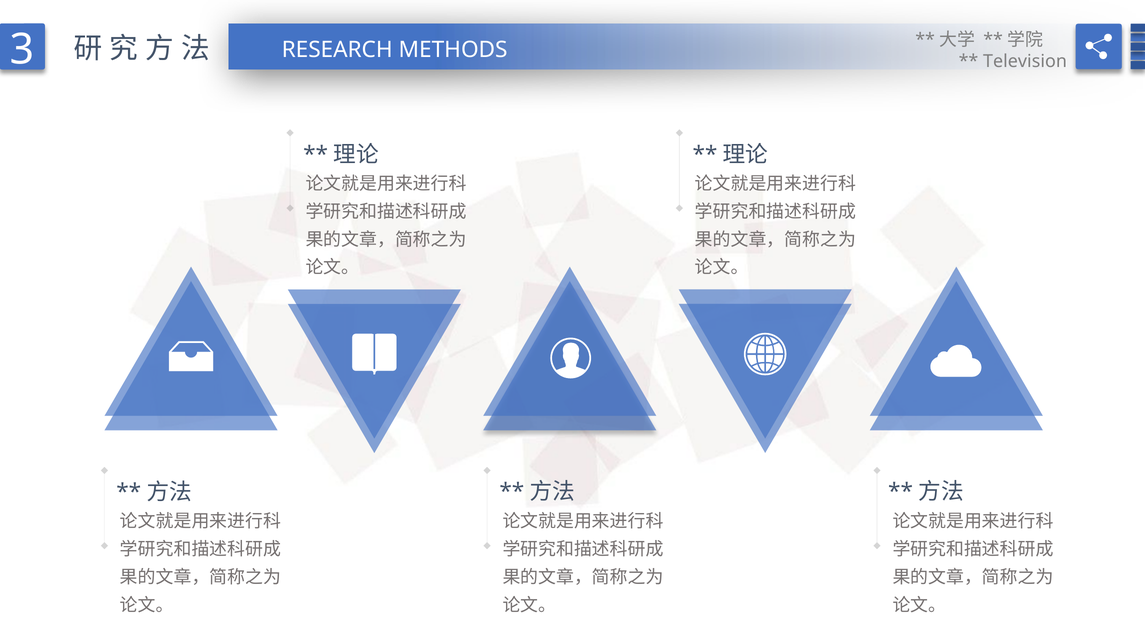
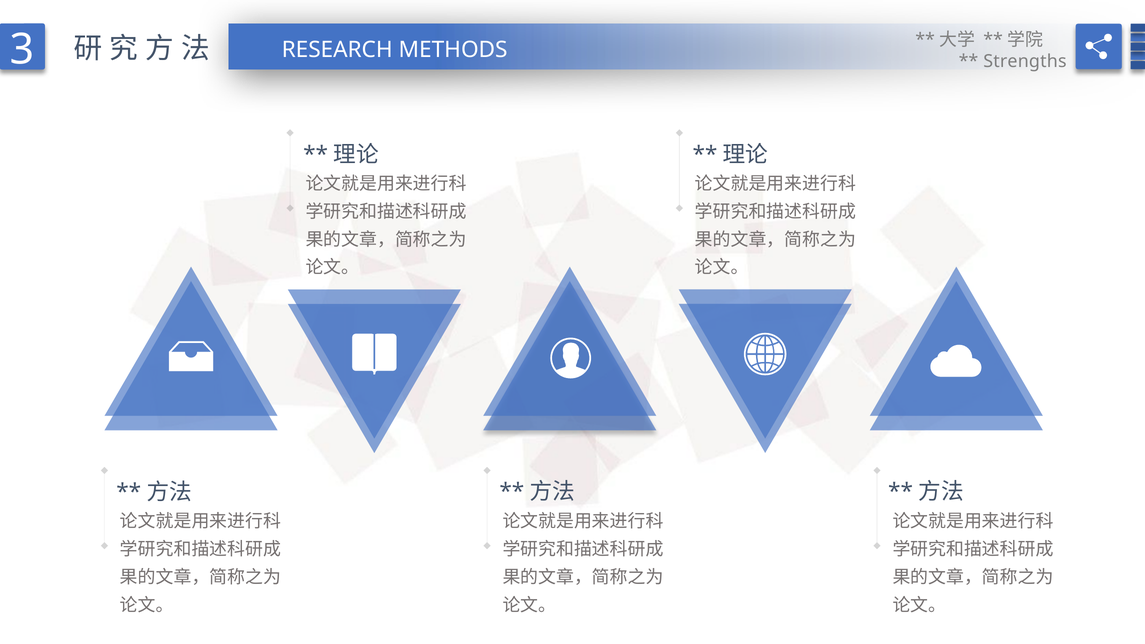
Television: Television -> Strengths
